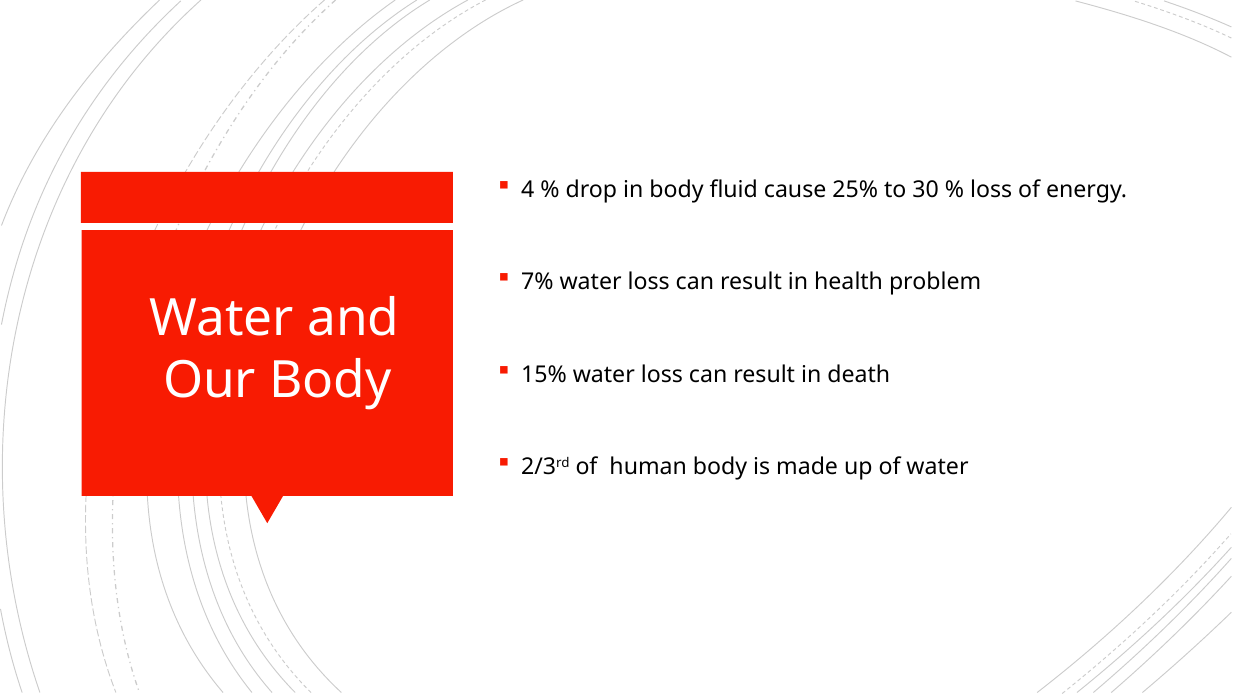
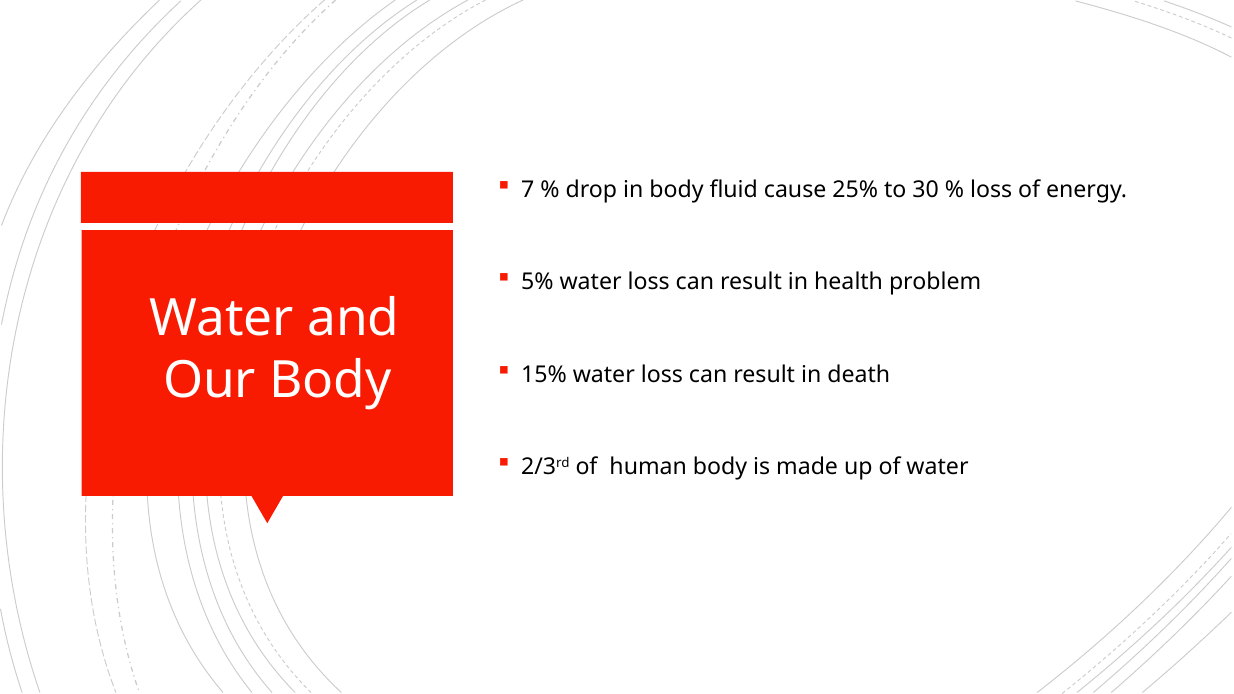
4: 4 -> 7
7%: 7% -> 5%
